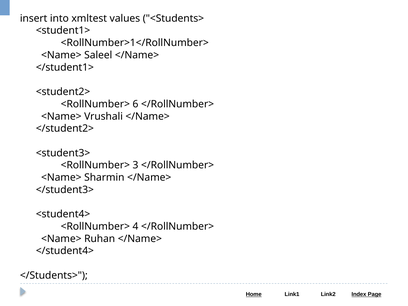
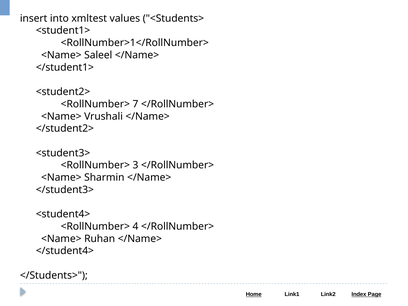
6: 6 -> 7
